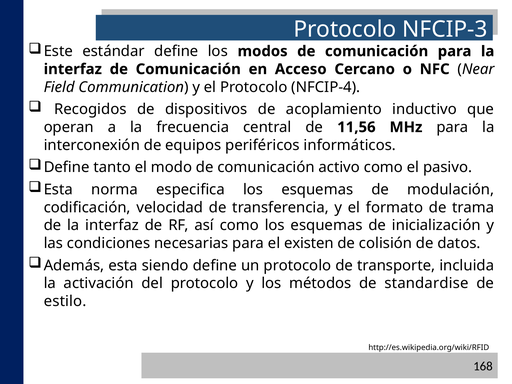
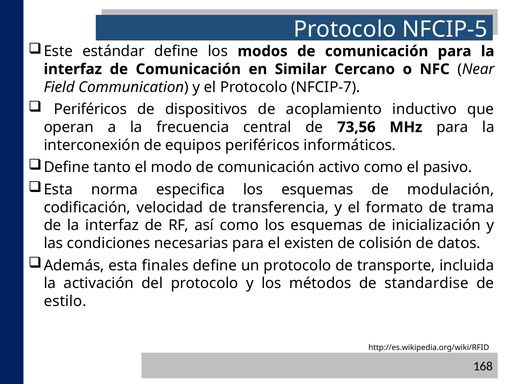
NFCIP-3: NFCIP-3 -> NFCIP-5
Acceso: Acceso -> Similar
NFCIP-4: NFCIP-4 -> NFCIP-7
Recogidos at (90, 109): Recogidos -> Periféricos
11,56: 11,56 -> 73,56
siendo: siendo -> finales
